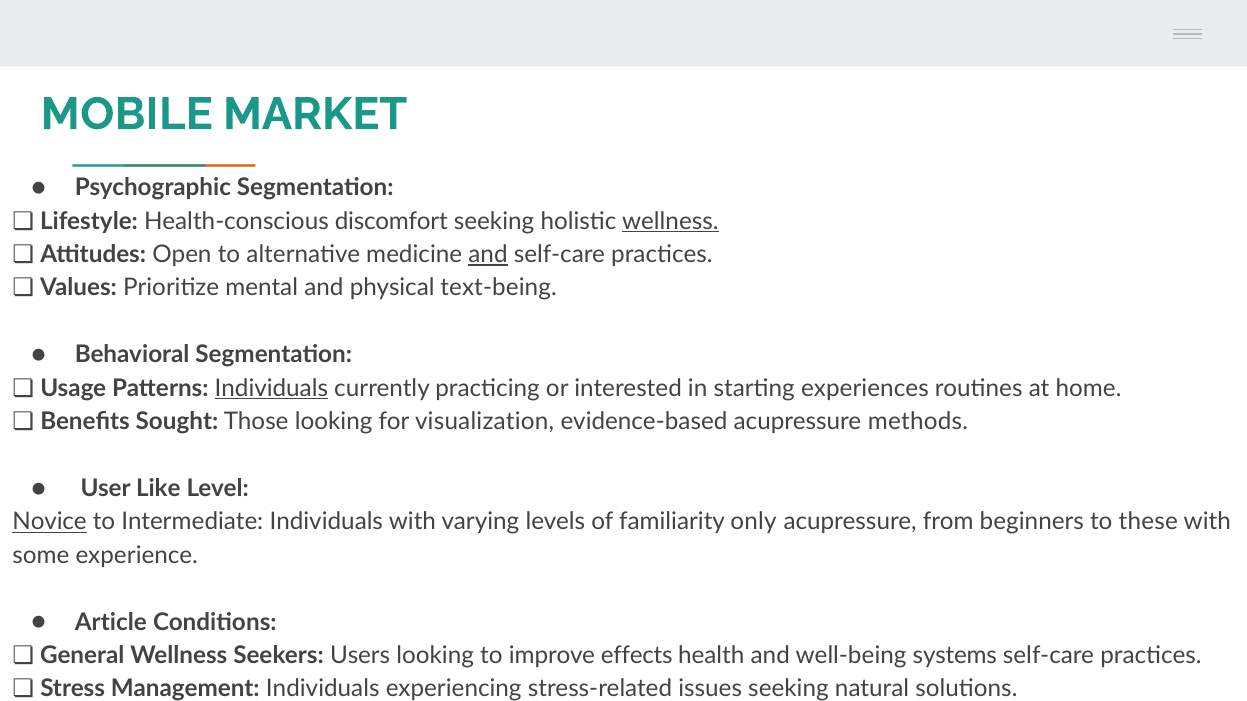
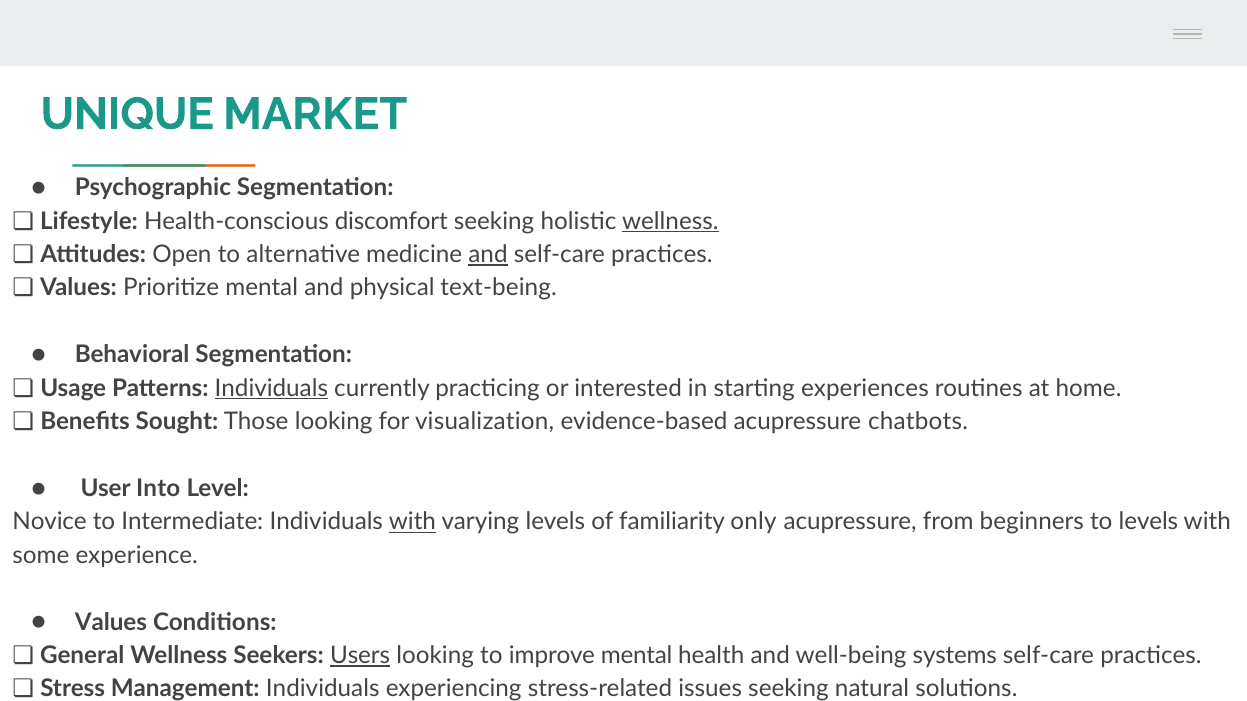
MOBILE: MOBILE -> UNIQUE
methods: methods -> chatbots
Like: Like -> Into
Novice underline: present -> none
with at (412, 522) underline: none -> present
to these: these -> levels
Article at (111, 622): Article -> Values
Users underline: none -> present
improve effects: effects -> mental
